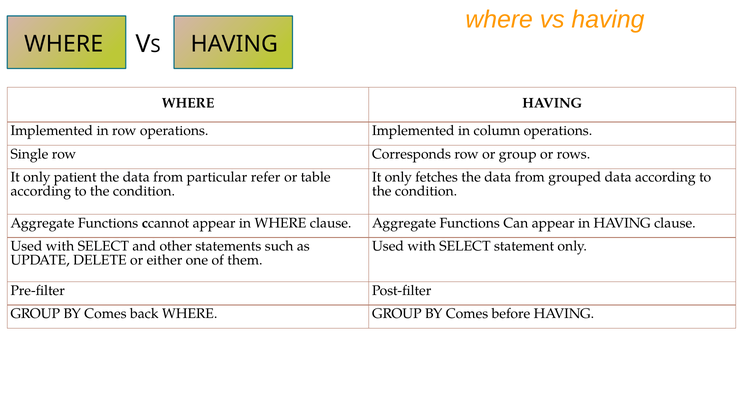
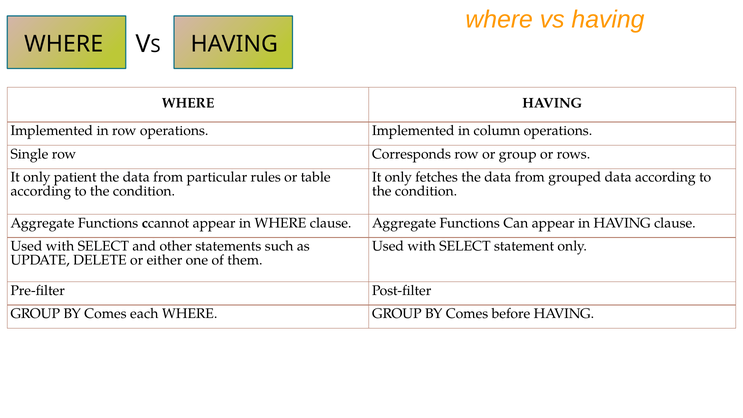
refer: refer -> rules
back: back -> each
